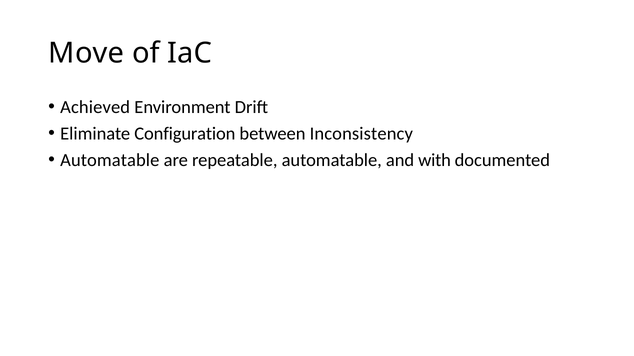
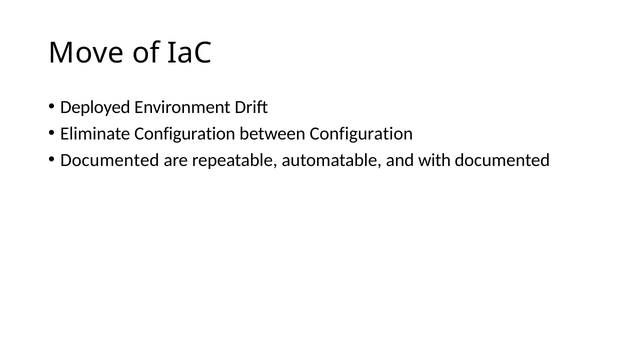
Achieved: Achieved -> Deployed
between Inconsistency: Inconsistency -> Configuration
Automatable at (110, 160): Automatable -> Documented
